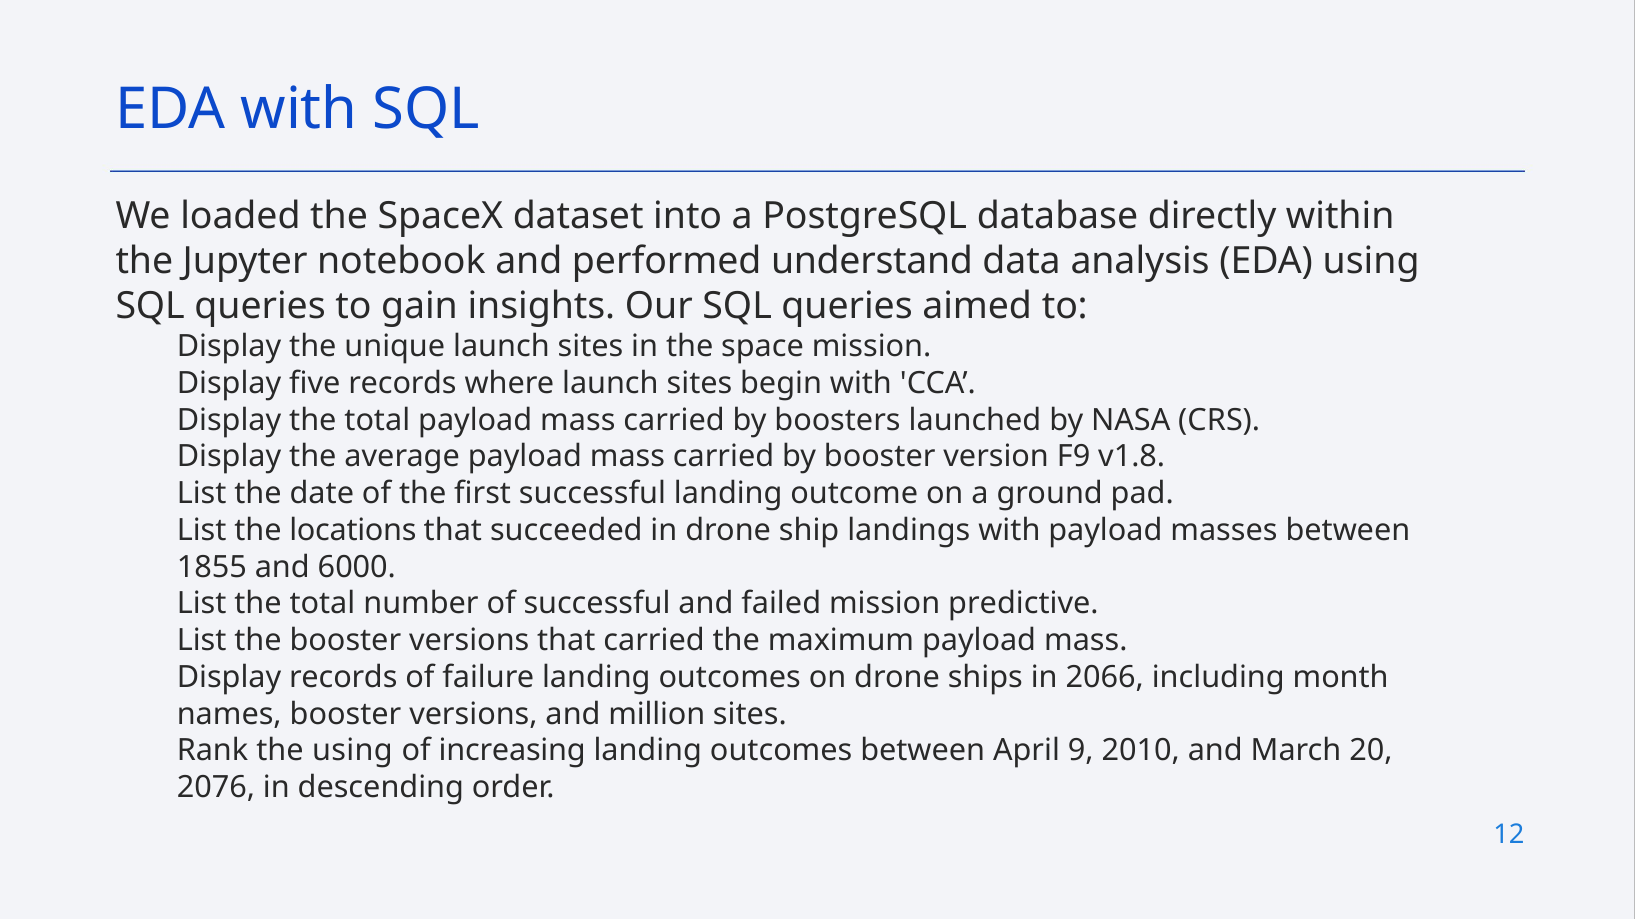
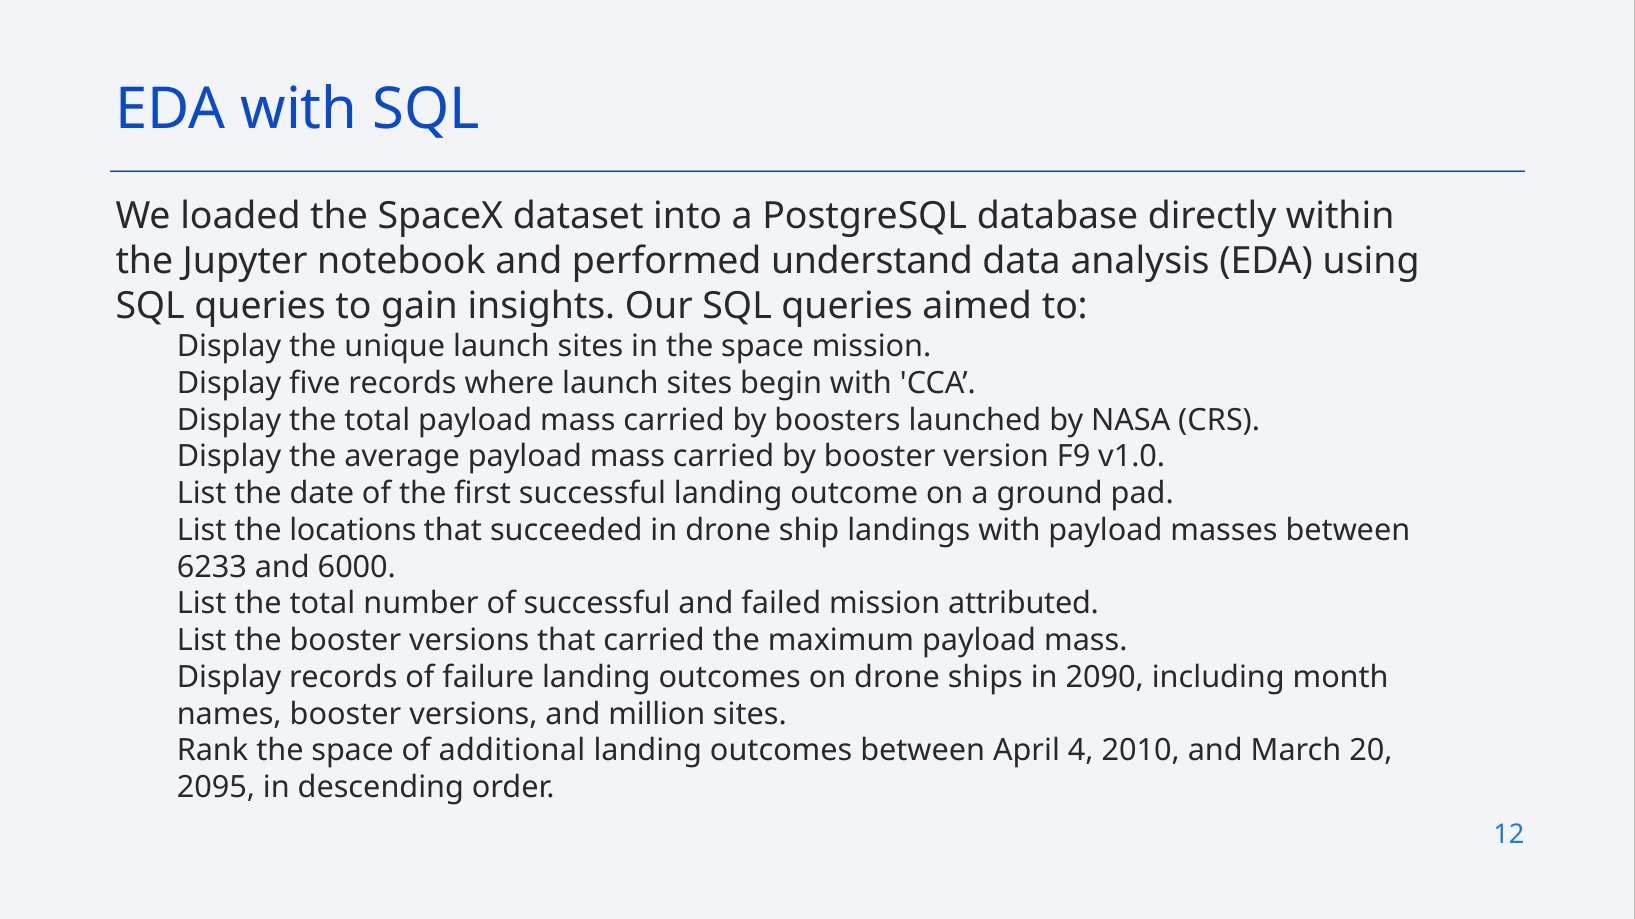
v1.8: v1.8 -> v1.0
1855: 1855 -> 6233
predictive: predictive -> attributed
2066: 2066 -> 2090
Rank the using: using -> space
increasing: increasing -> additional
9: 9 -> 4
2076: 2076 -> 2095
